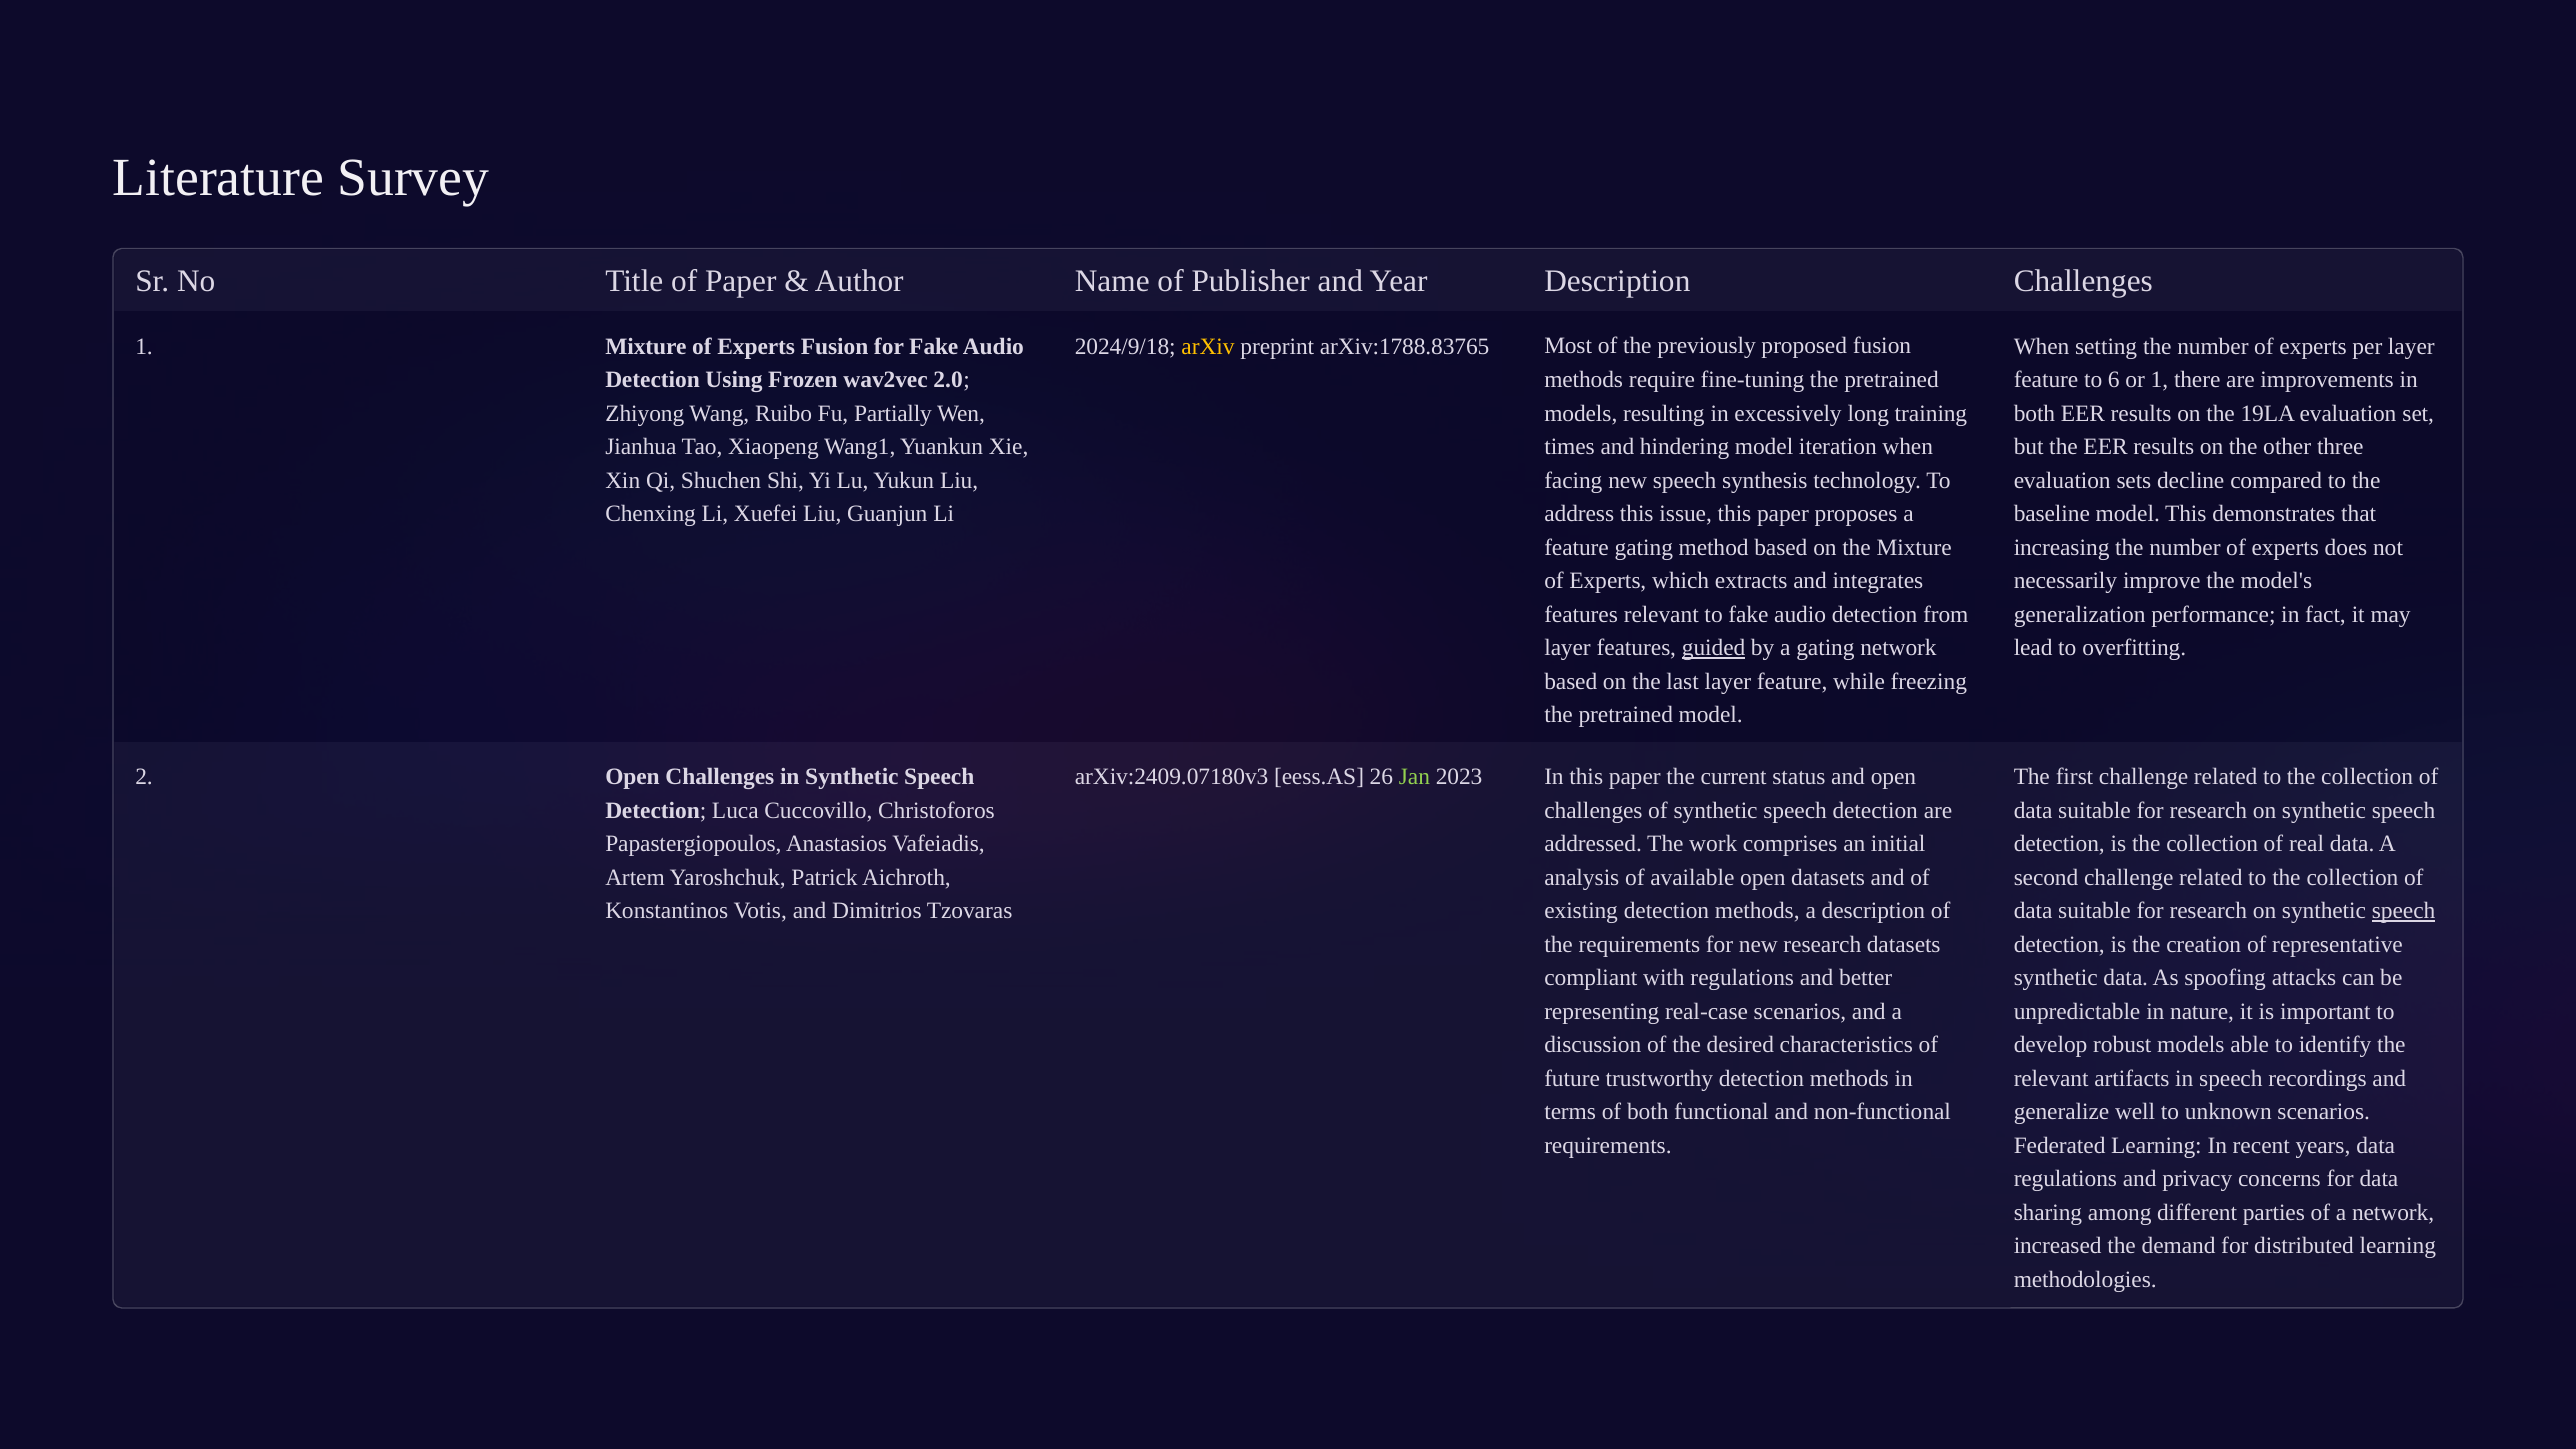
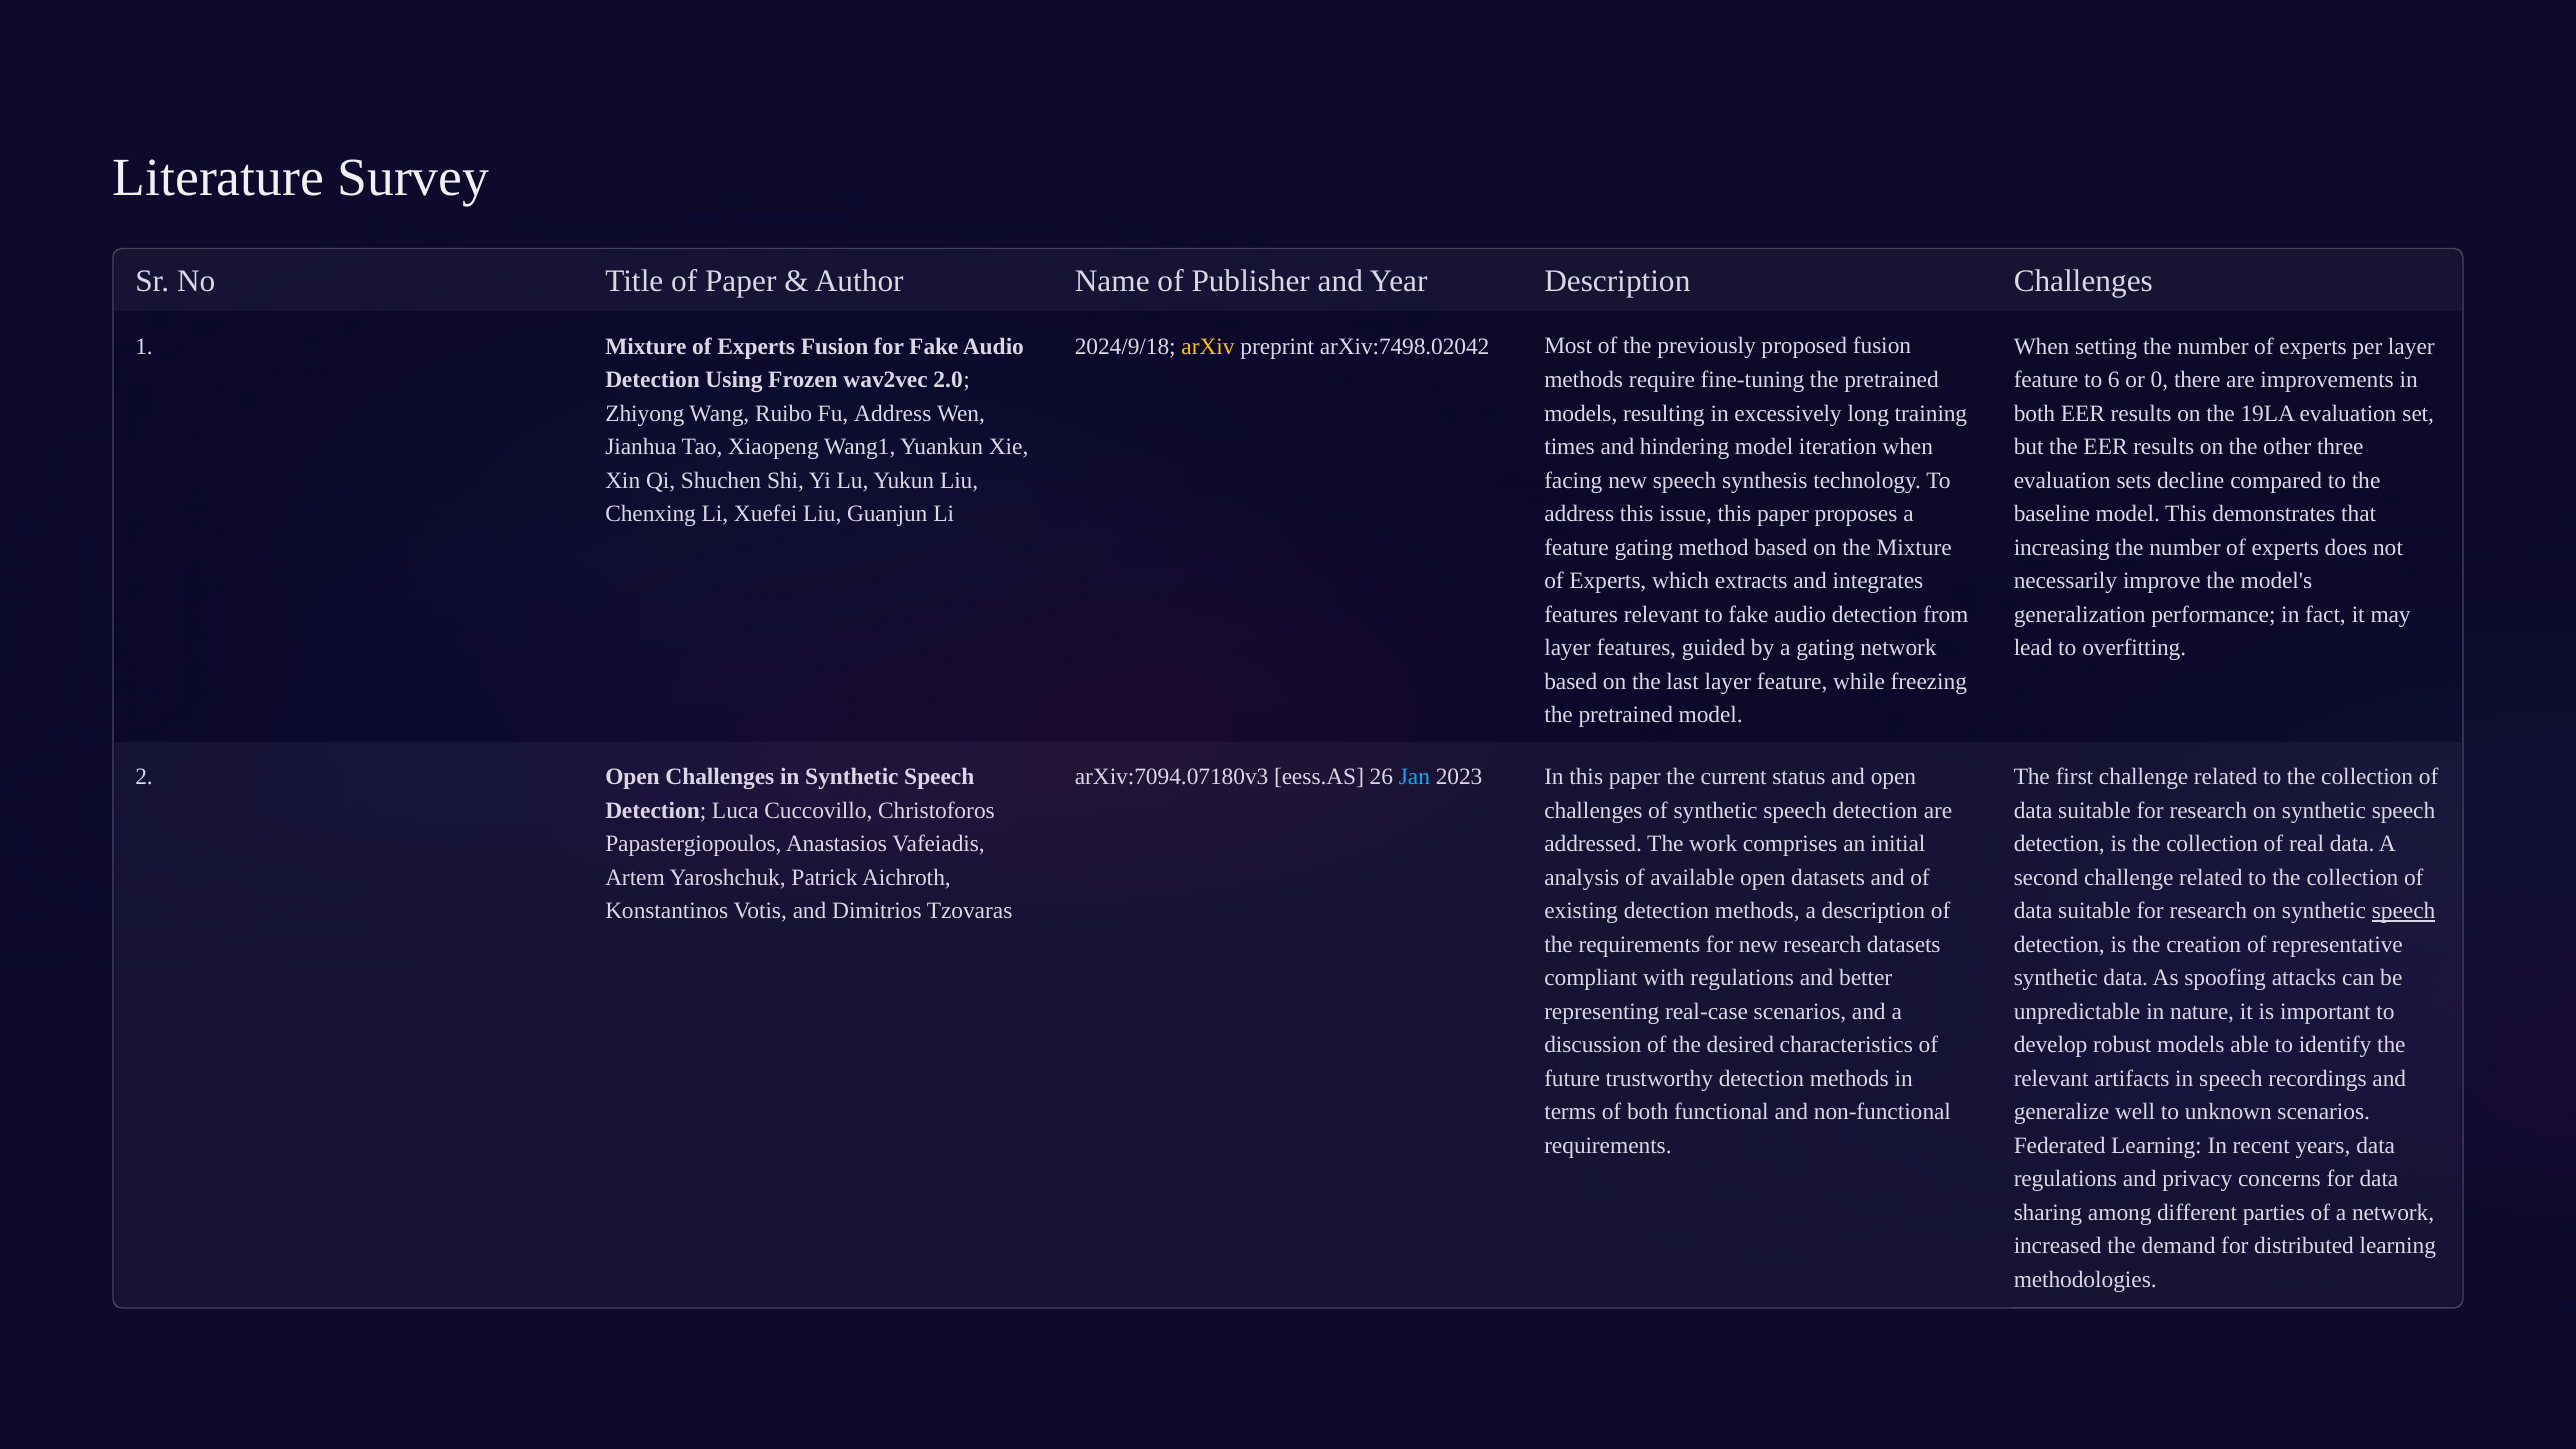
arXiv:1788.83765: arXiv:1788.83765 -> arXiv:7498.02042
or 1: 1 -> 0
Fu Partially: Partially -> Address
guided underline: present -> none
arXiv:2409.07180v3: arXiv:2409.07180v3 -> arXiv:7094.07180v3
Jan colour: light green -> light blue
